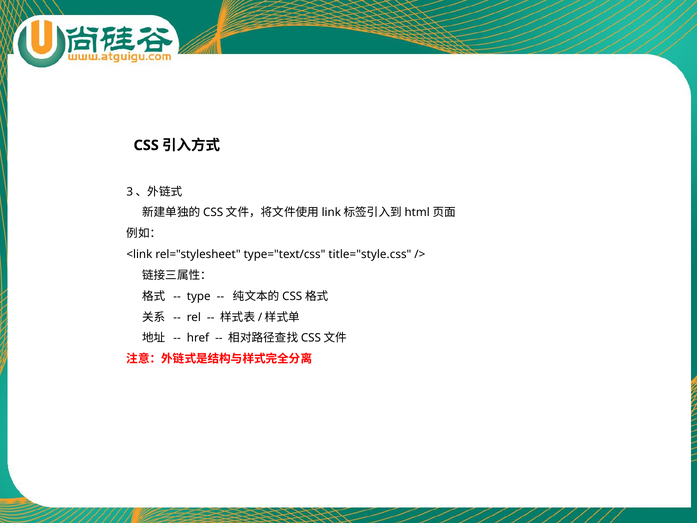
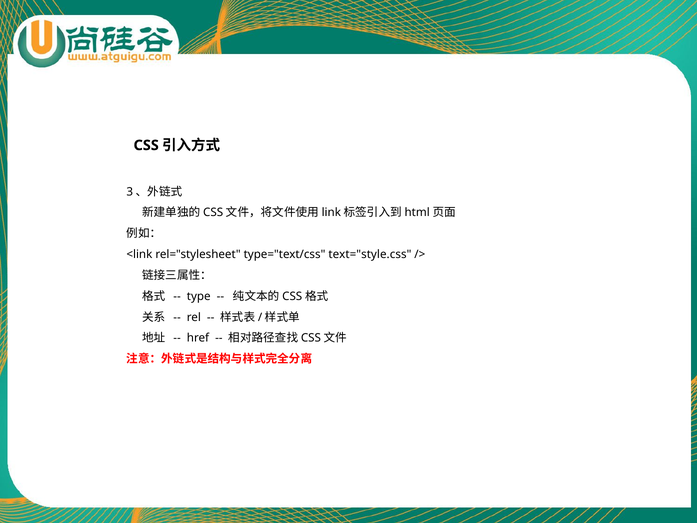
title="style.css: title="style.css -> text="style.css
